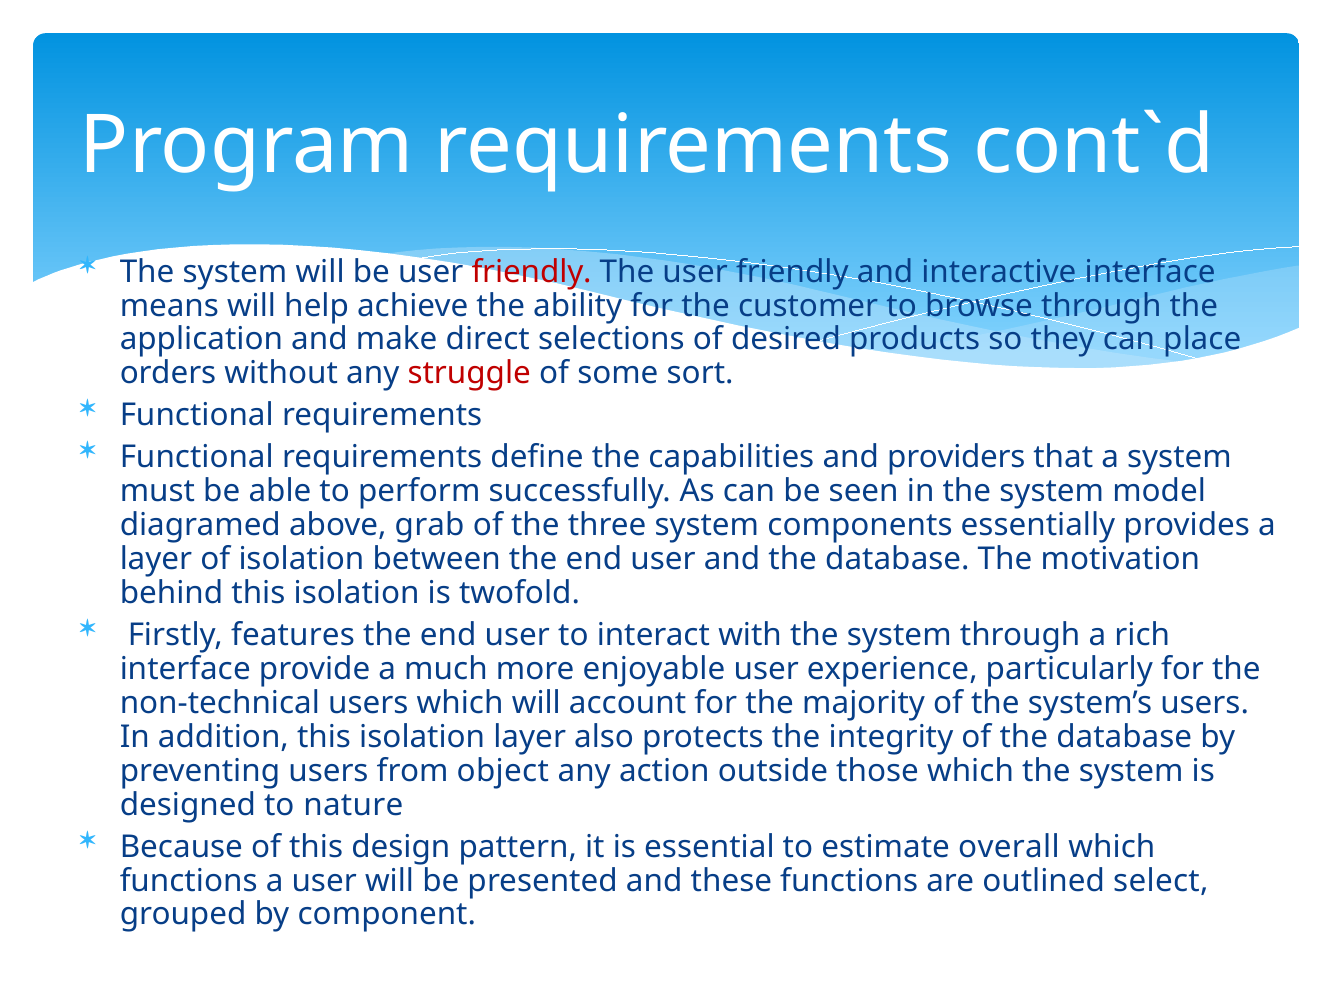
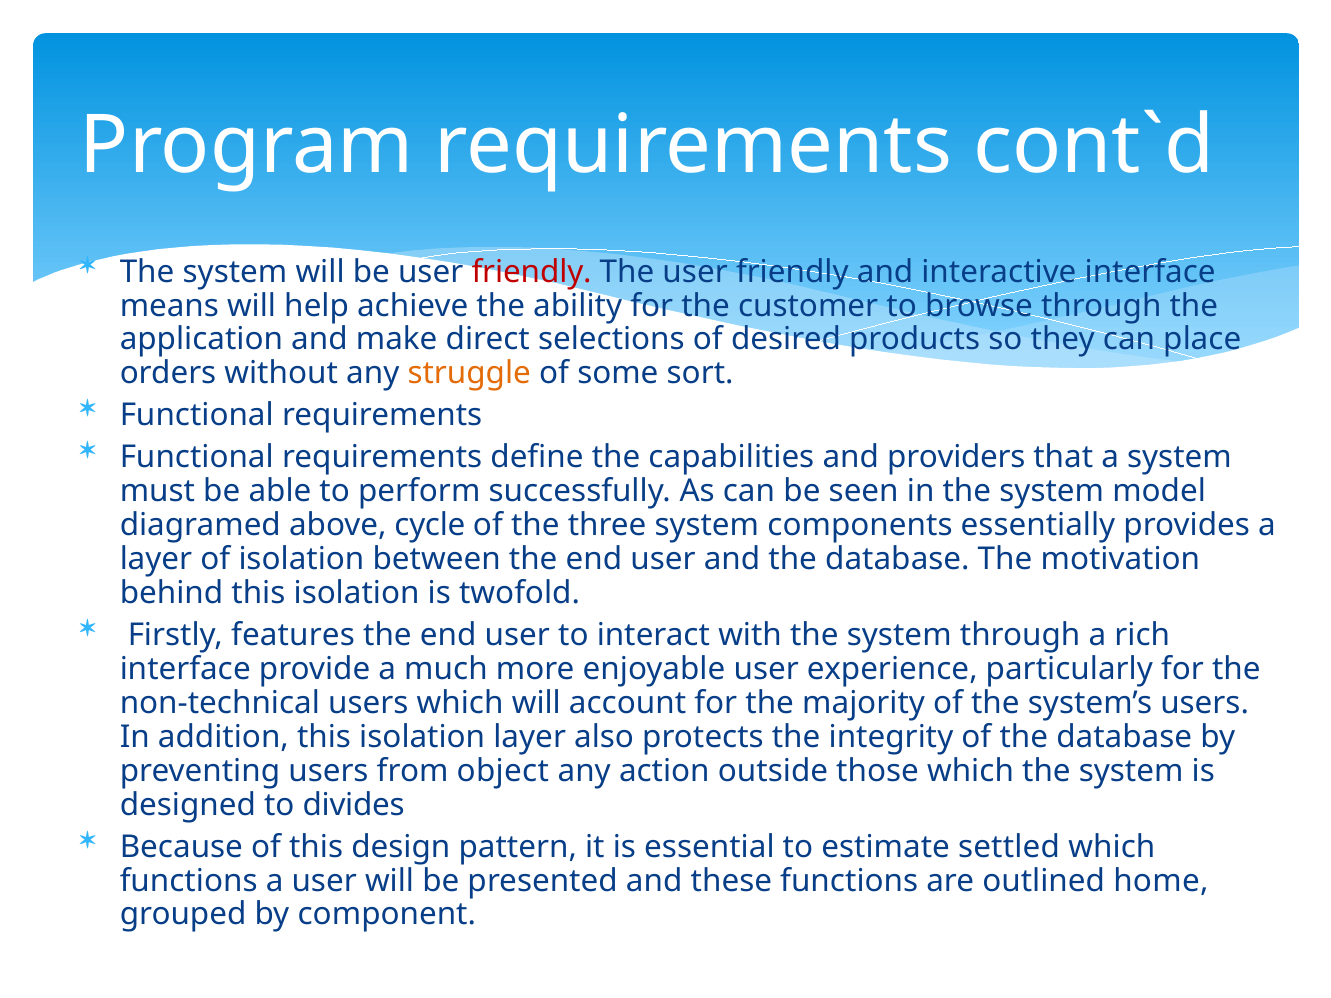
struggle colour: red -> orange
grab: grab -> cycle
nature: nature -> divides
overall: overall -> settled
select: select -> home
